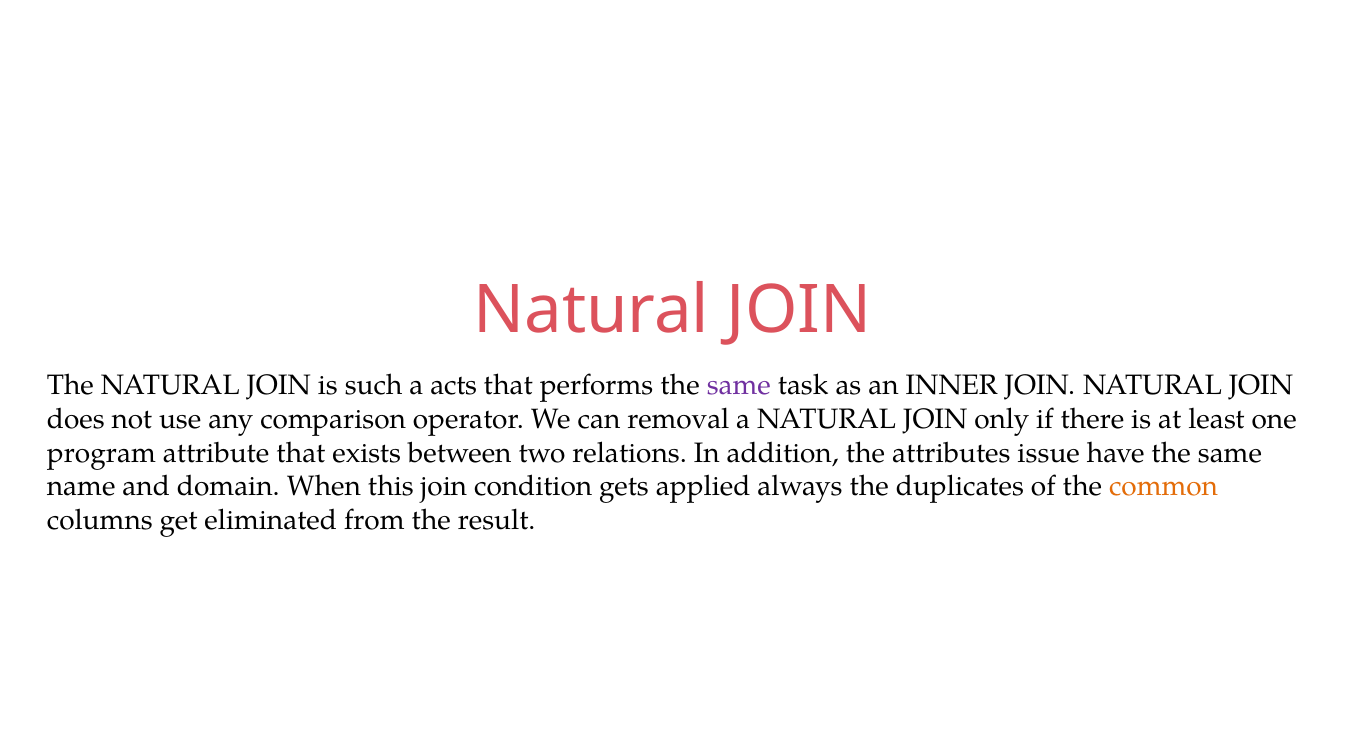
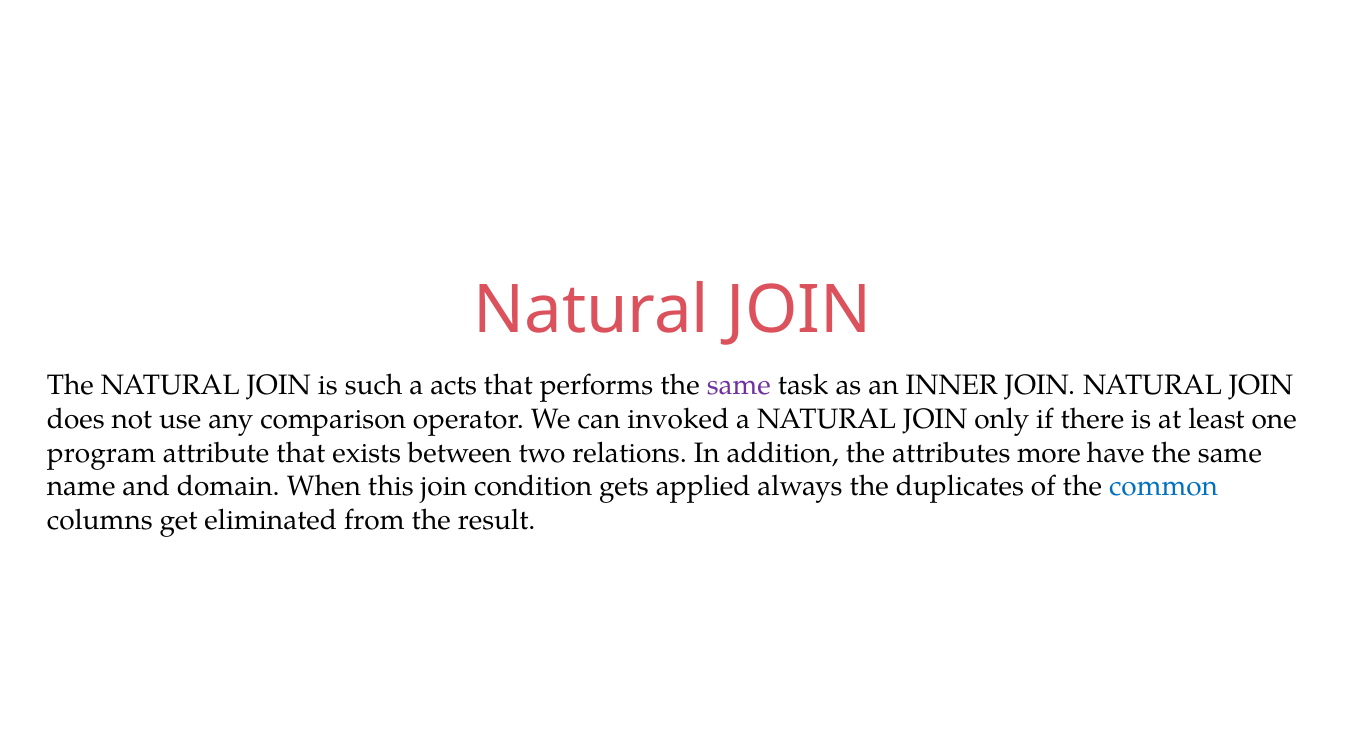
removal: removal -> invoked
issue: issue -> more
common colour: orange -> blue
